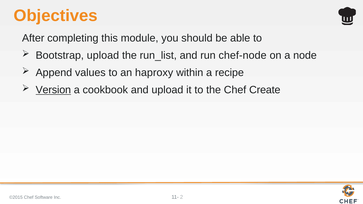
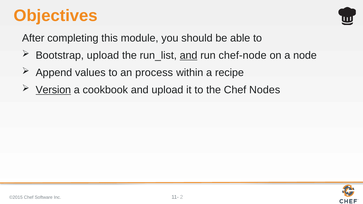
and at (189, 56) underline: none -> present
haproxy: haproxy -> process
Create: Create -> Nodes
